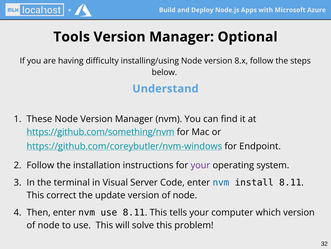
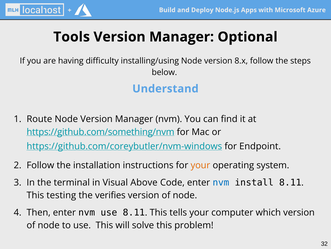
These: These -> Route
your at (200, 165) colour: purple -> orange
Server: Server -> Above
correct: correct -> testing
update: update -> verifies
